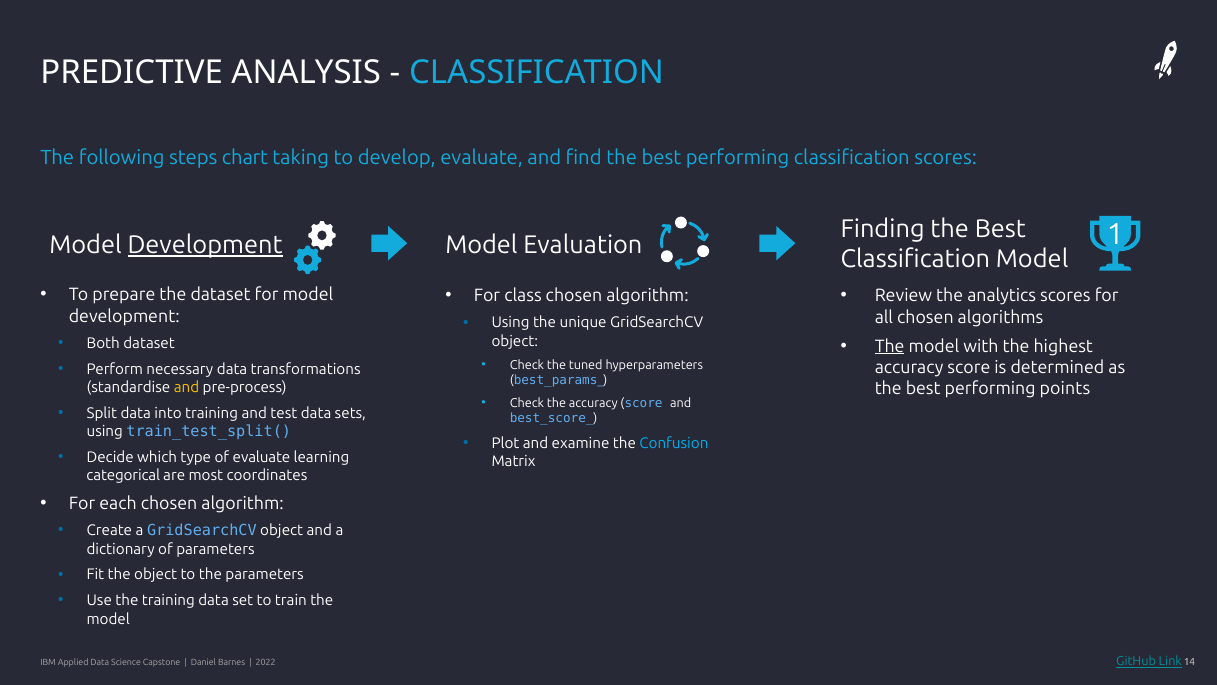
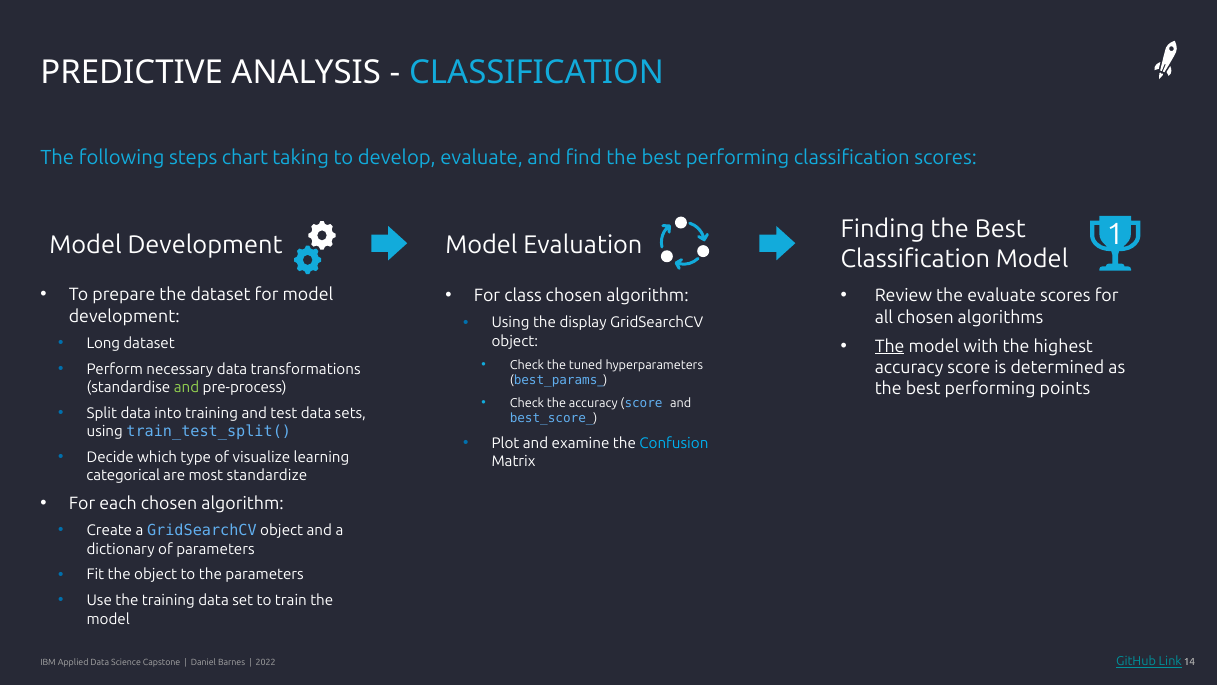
Development at (205, 245) underline: present -> none
the analytics: analytics -> evaluate
unique: unique -> display
Both: Both -> Long
and at (186, 387) colour: yellow -> light green
of evaluate: evaluate -> visualize
coordinates: coordinates -> standardize
